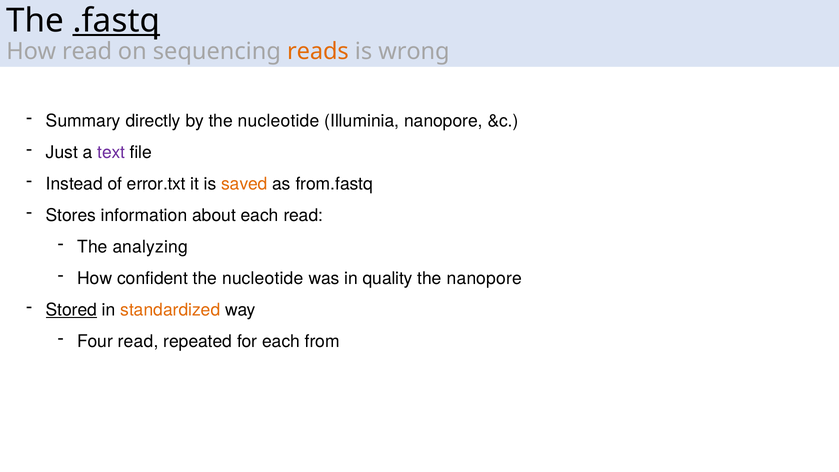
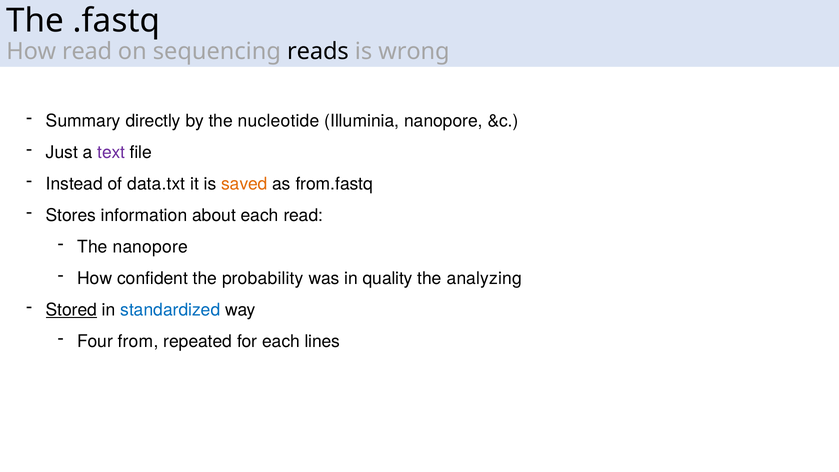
.fastq underline: present -> none
reads colour: orange -> black
error.txt: error.txt -> data.txt
The analyzing: analyzing -> nanopore
confident the nucleotide: nucleotide -> probability
the nanopore: nanopore -> analyzing
standardized colour: orange -> blue
Four read: read -> from
from: from -> lines
